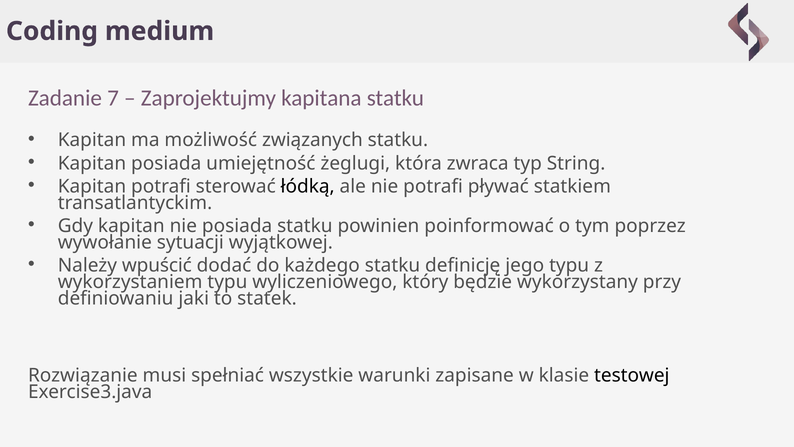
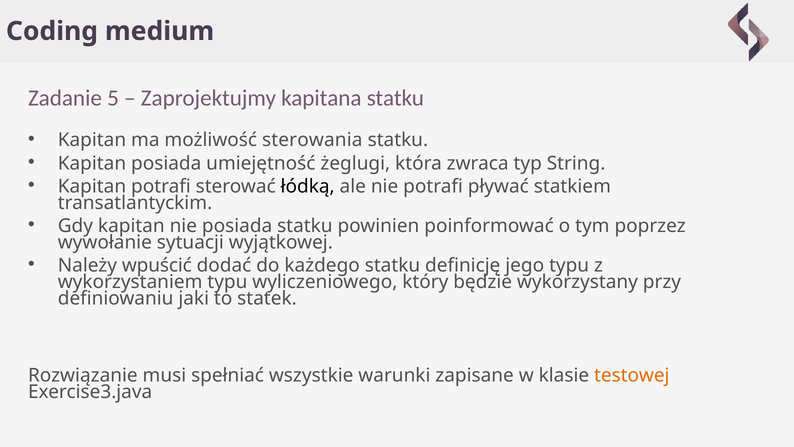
7: 7 -> 5
związanych: związanych -> sterowania
testowej colour: black -> orange
